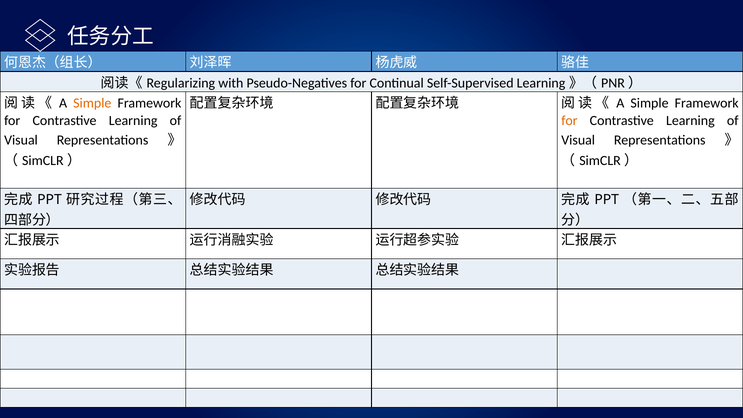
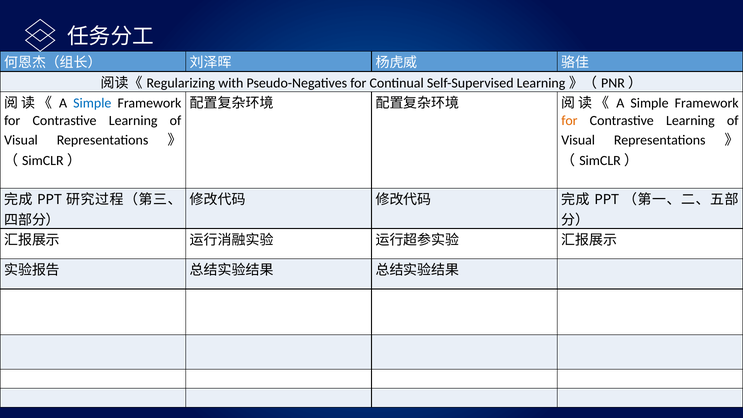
Simple at (92, 103) colour: orange -> blue
